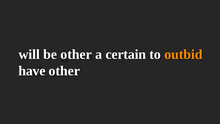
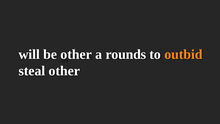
certain: certain -> rounds
have: have -> steal
